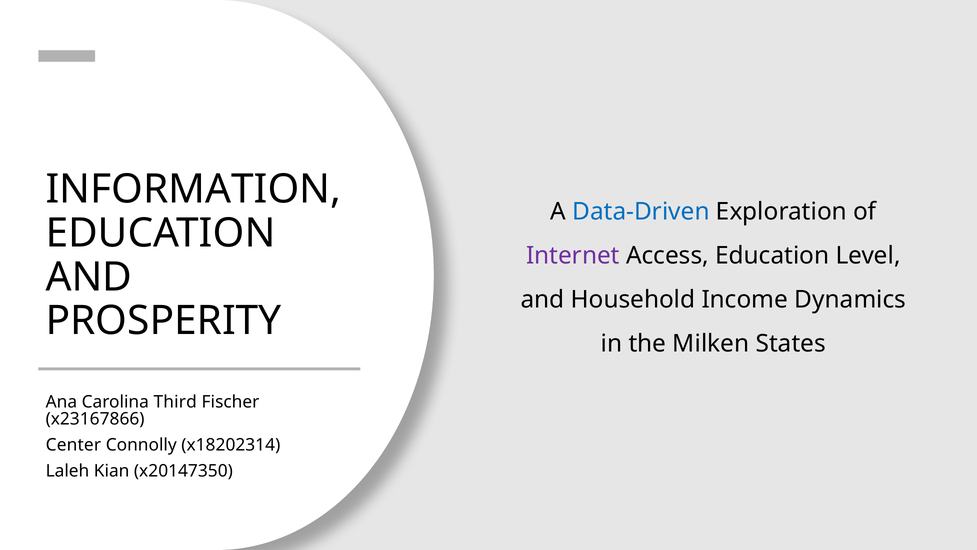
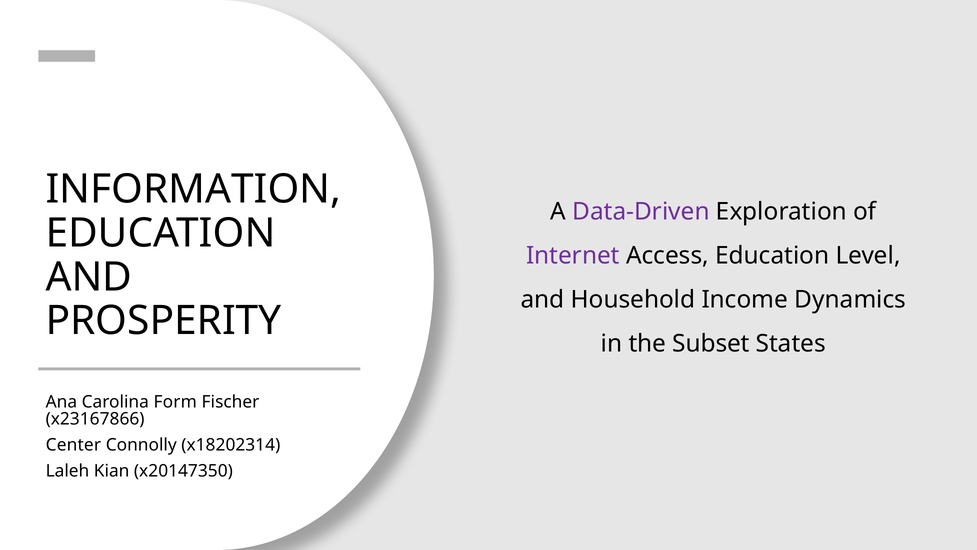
Data-Driven colour: blue -> purple
Milken: Milken -> Subset
Third: Third -> Form
